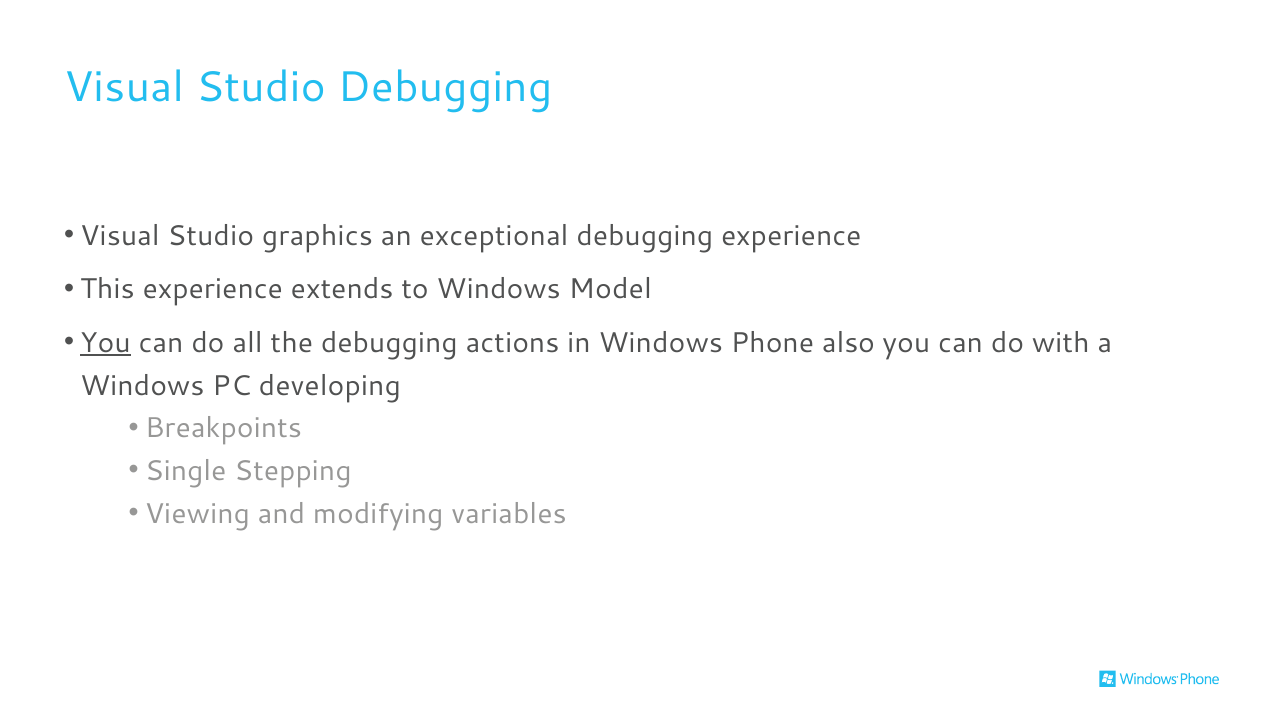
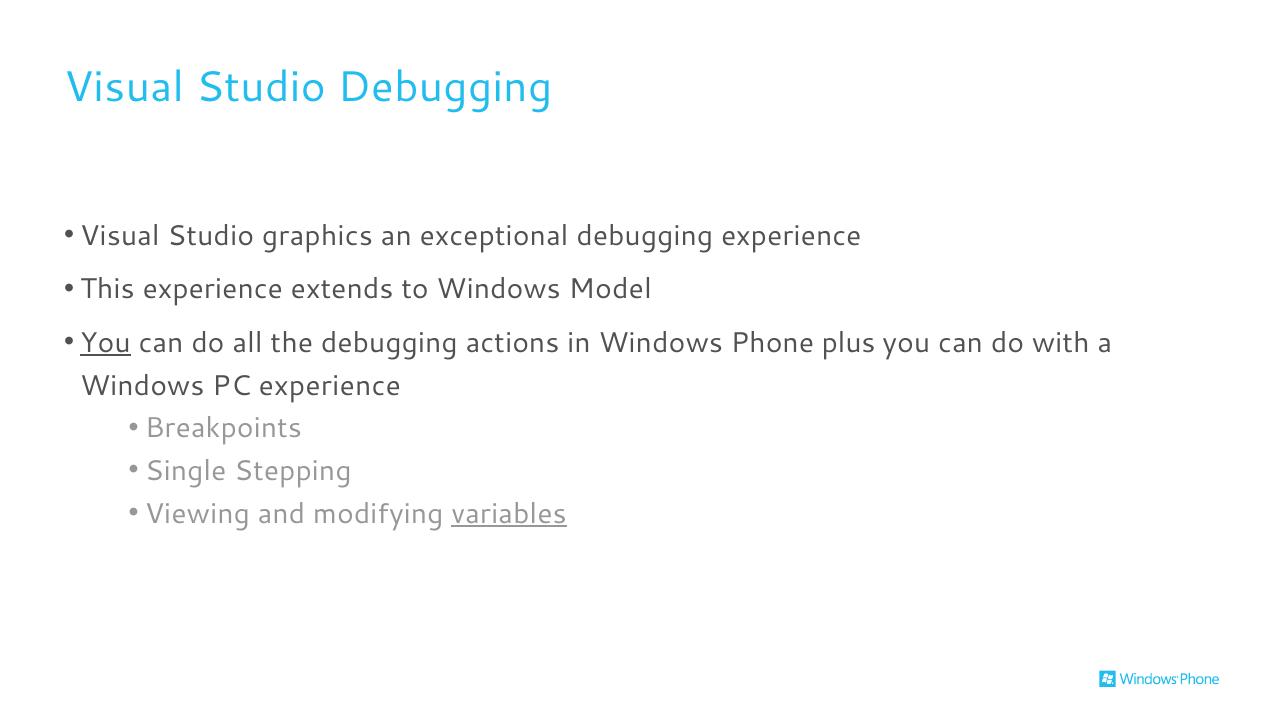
also: also -> plus
PC developing: developing -> experience
variables underline: none -> present
